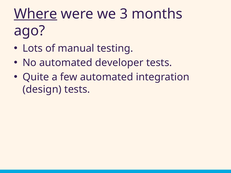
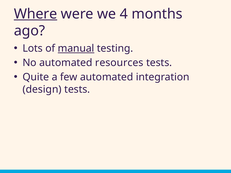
3: 3 -> 4
manual underline: none -> present
developer: developer -> resources
